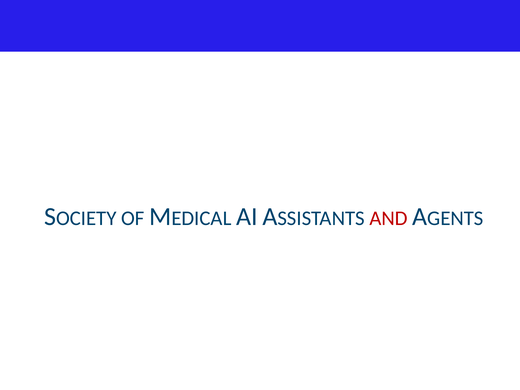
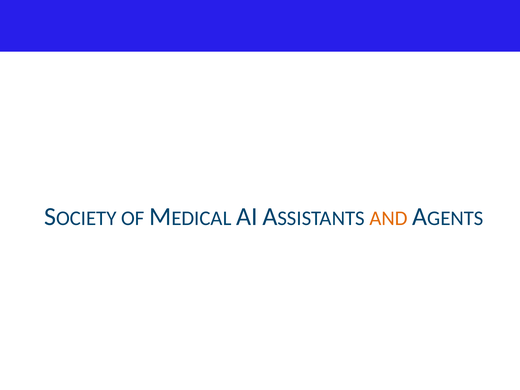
AND colour: red -> orange
